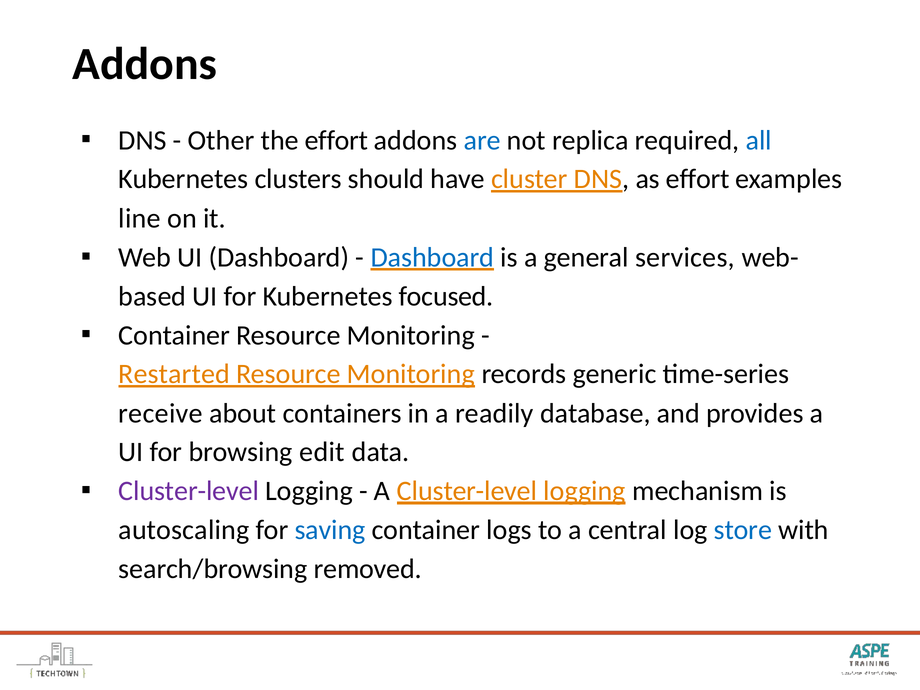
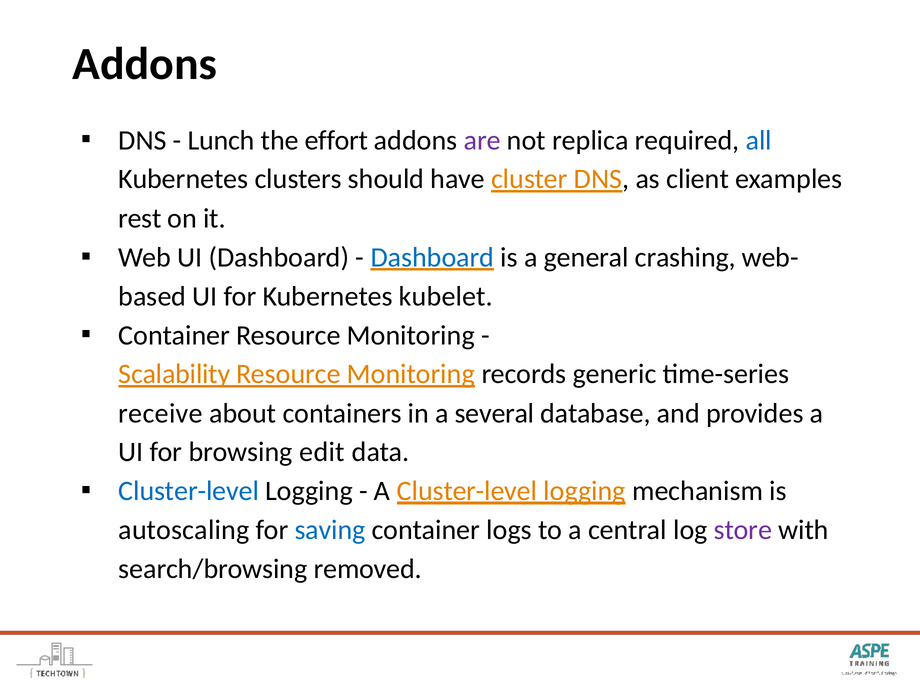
Other: Other -> Lunch
are colour: blue -> purple
as effort: effort -> client
line: line -> rest
services: services -> crashing
focused: focused -> kubelet
Restarted: Restarted -> Scalability
readily: readily -> several
Cluster-level at (189, 491) colour: purple -> blue
store colour: blue -> purple
